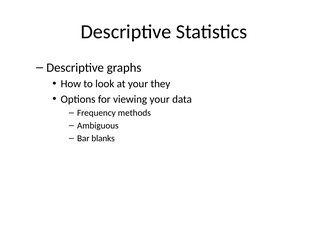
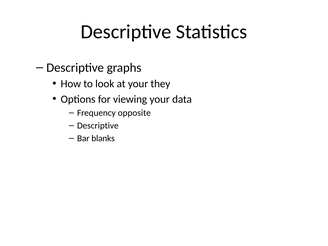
methods: methods -> opposite
Ambiguous at (98, 126): Ambiguous -> Descriptive
